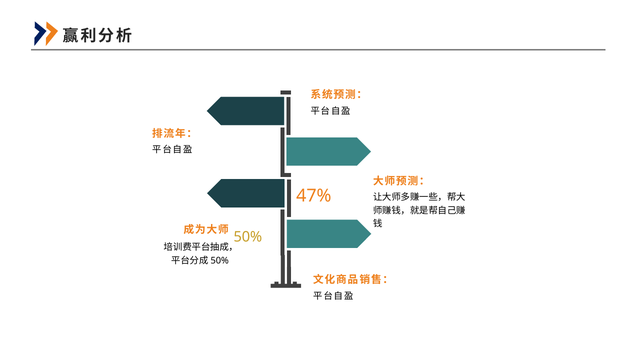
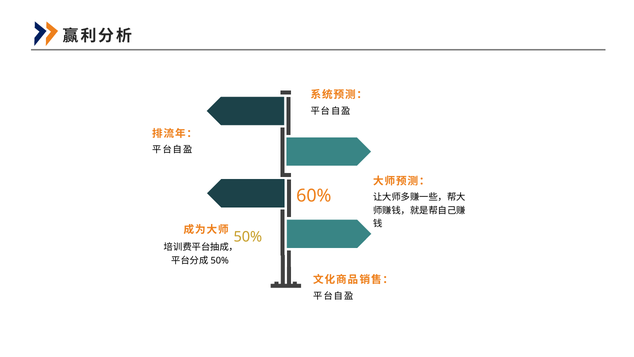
47%: 47% -> 60%
